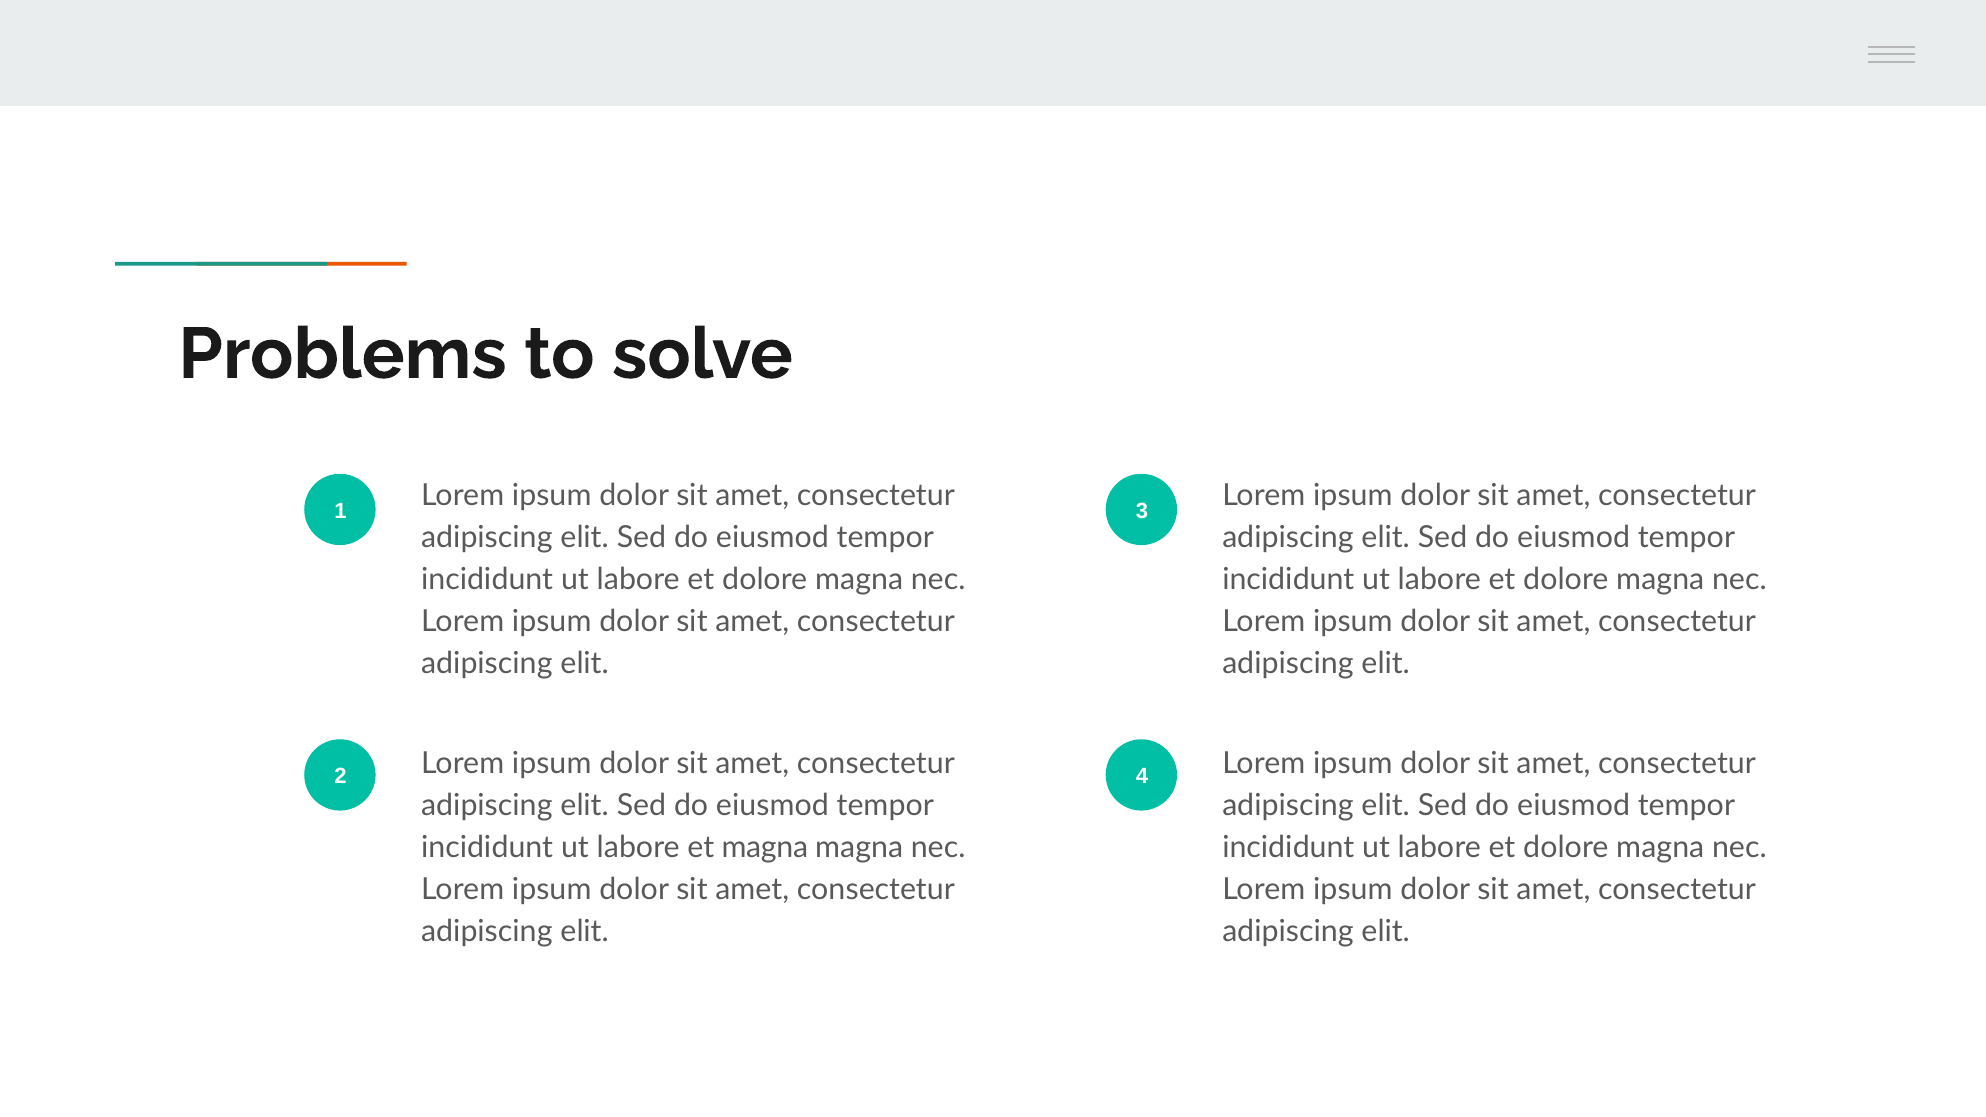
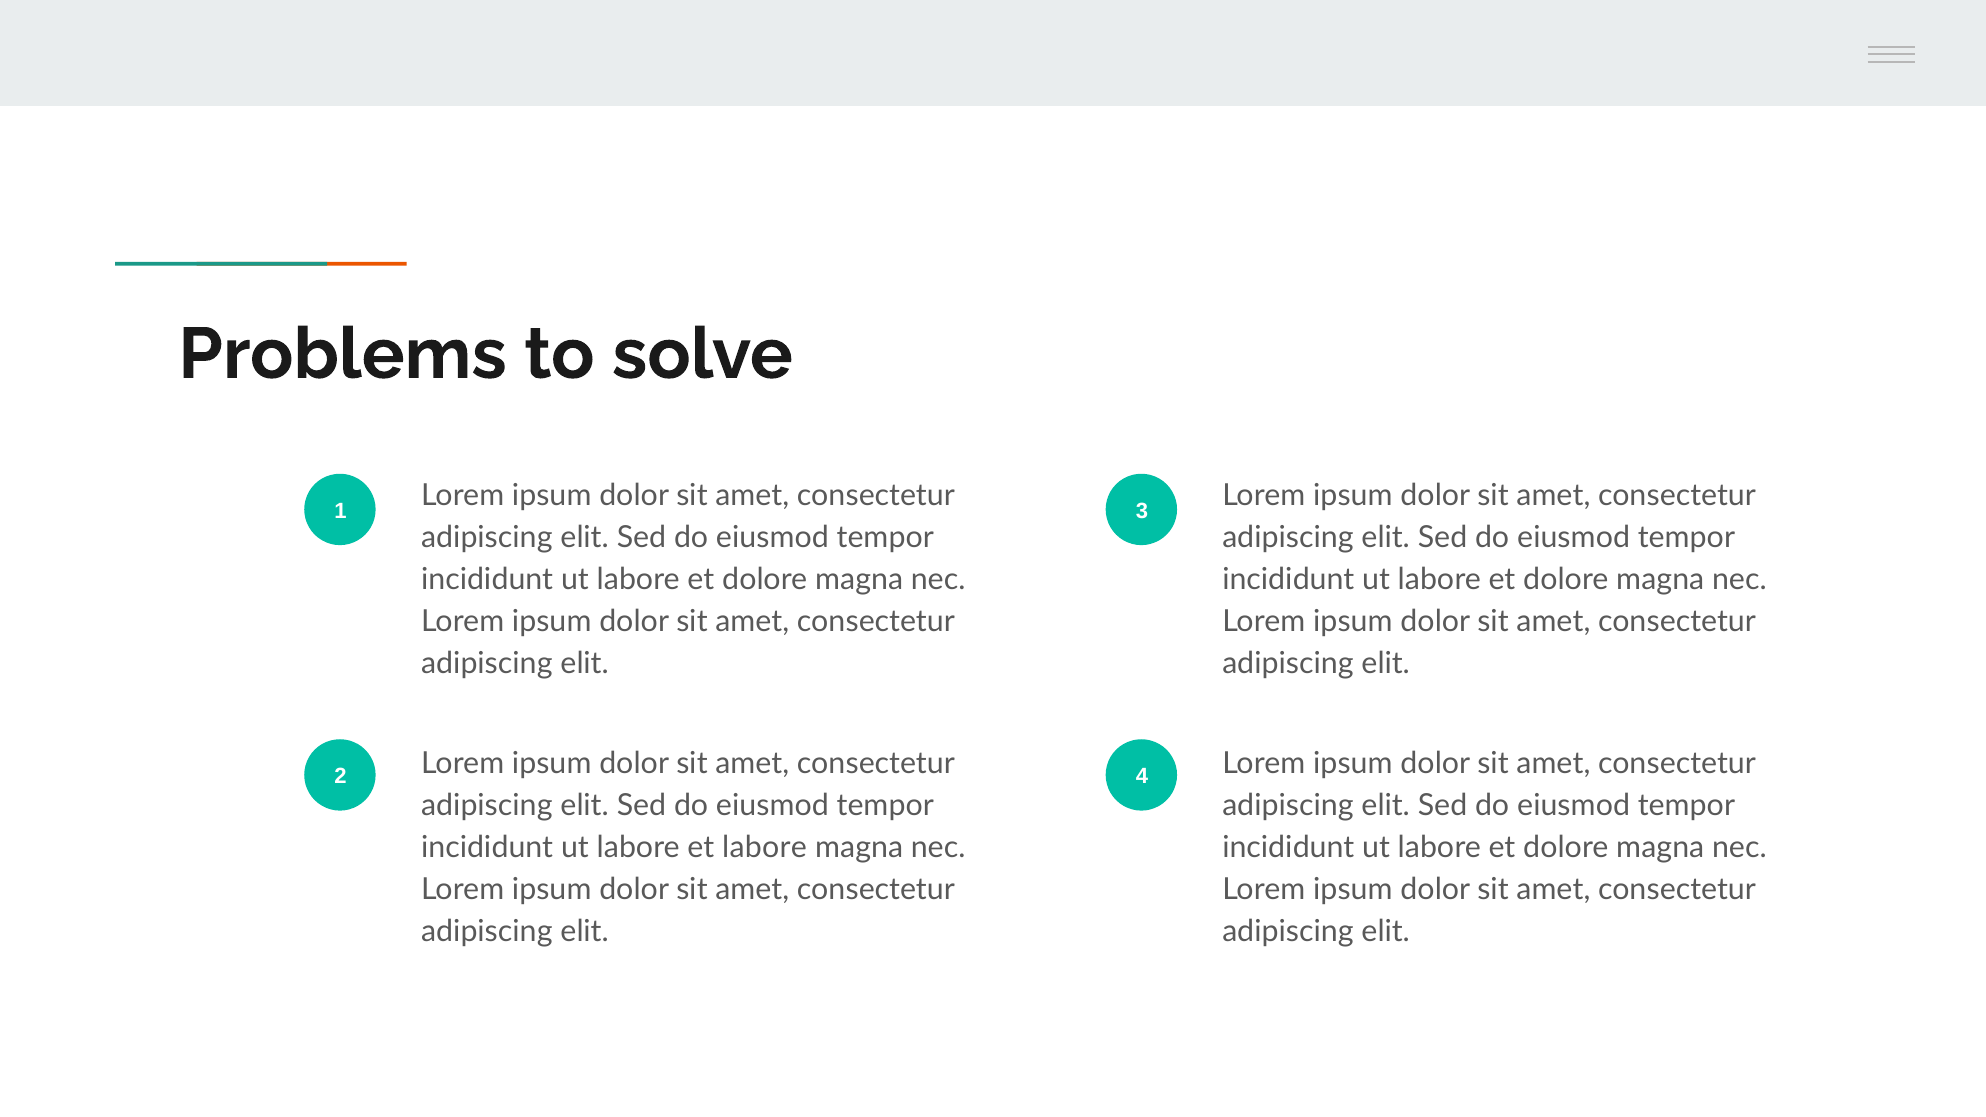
et magna: magna -> labore
